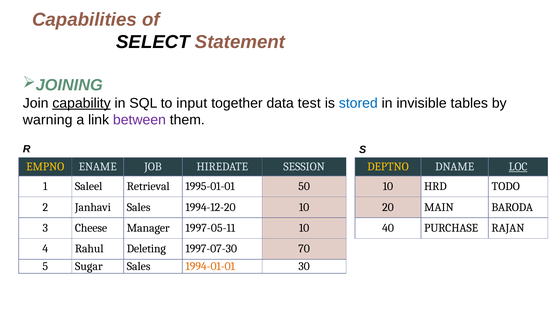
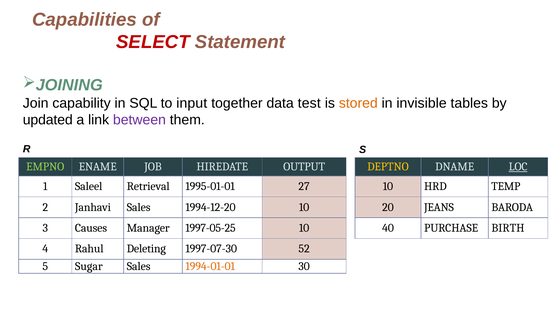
SELECT colour: black -> red
capability underline: present -> none
stored colour: blue -> orange
warning: warning -> updated
EMPNO colour: yellow -> light green
SESSION: SESSION -> OUTPUT
50: 50 -> 27
TODO: TODO -> TEMP
MAIN: MAIN -> JEANS
Cheese: Cheese -> Causes
1997-05-11: 1997-05-11 -> 1997-05-25
RAJAN: RAJAN -> BIRTH
70: 70 -> 52
